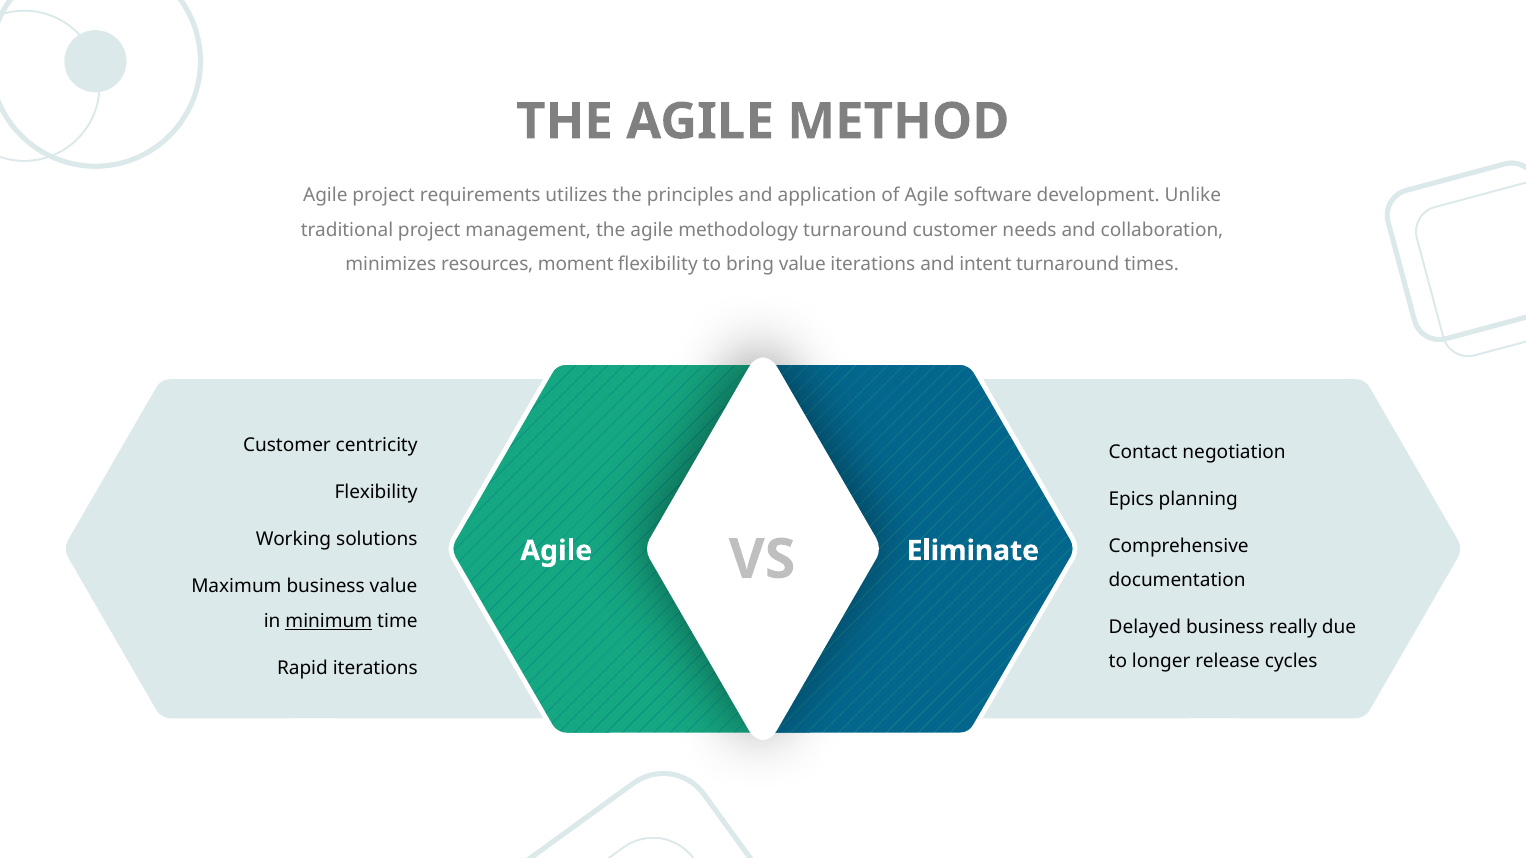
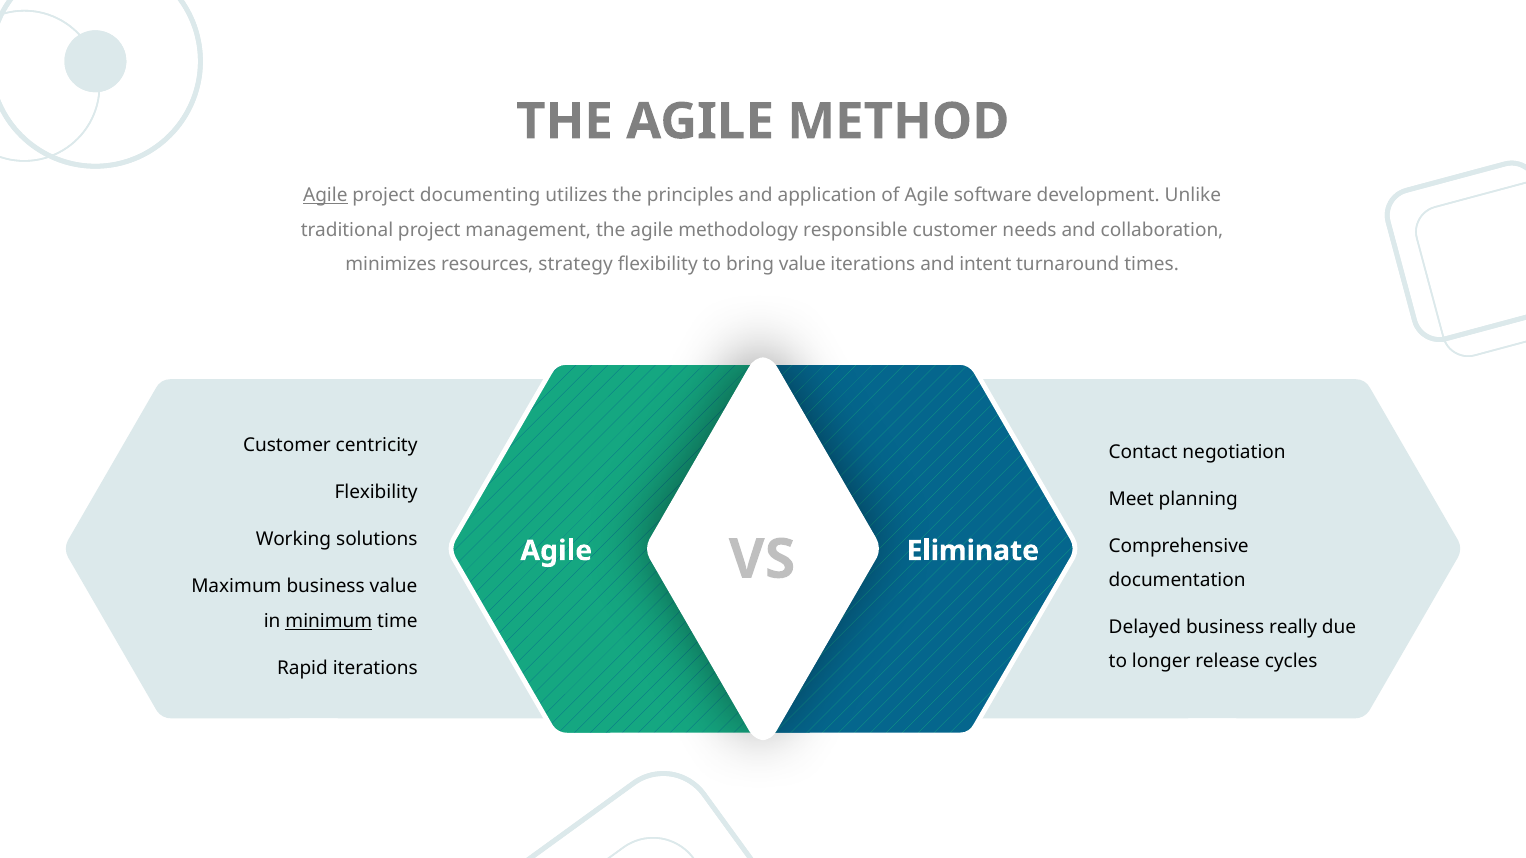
Agile at (325, 196) underline: none -> present
requirements: requirements -> documenting
methodology turnaround: turnaround -> responsible
moment: moment -> strategy
Epics: Epics -> Meet
